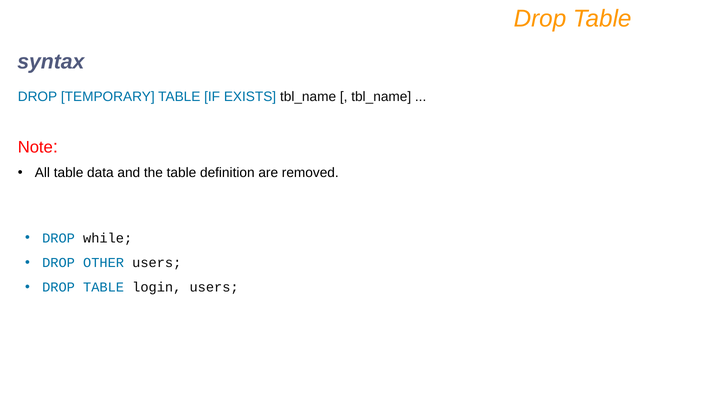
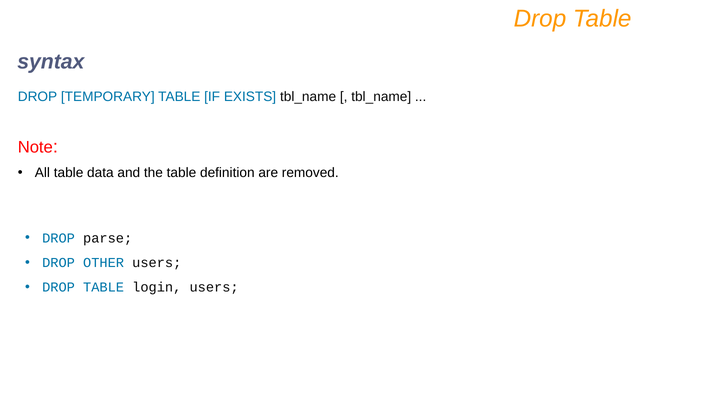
while: while -> parse
